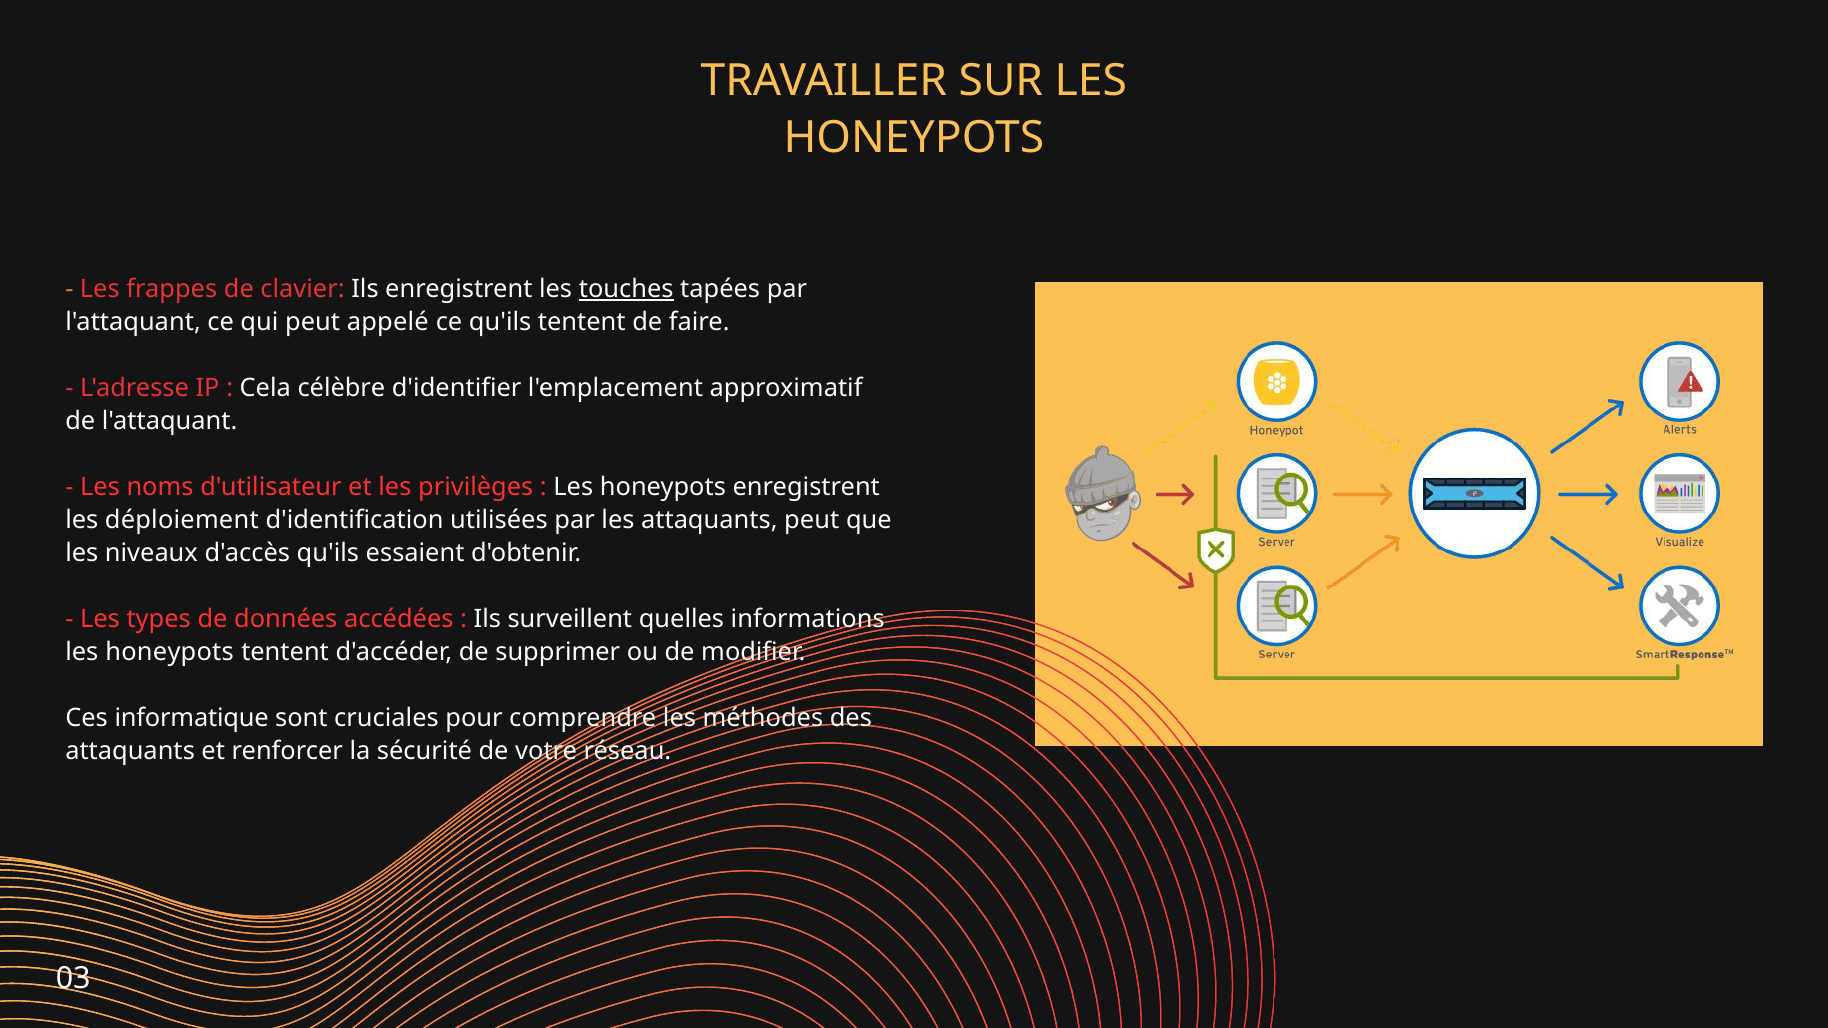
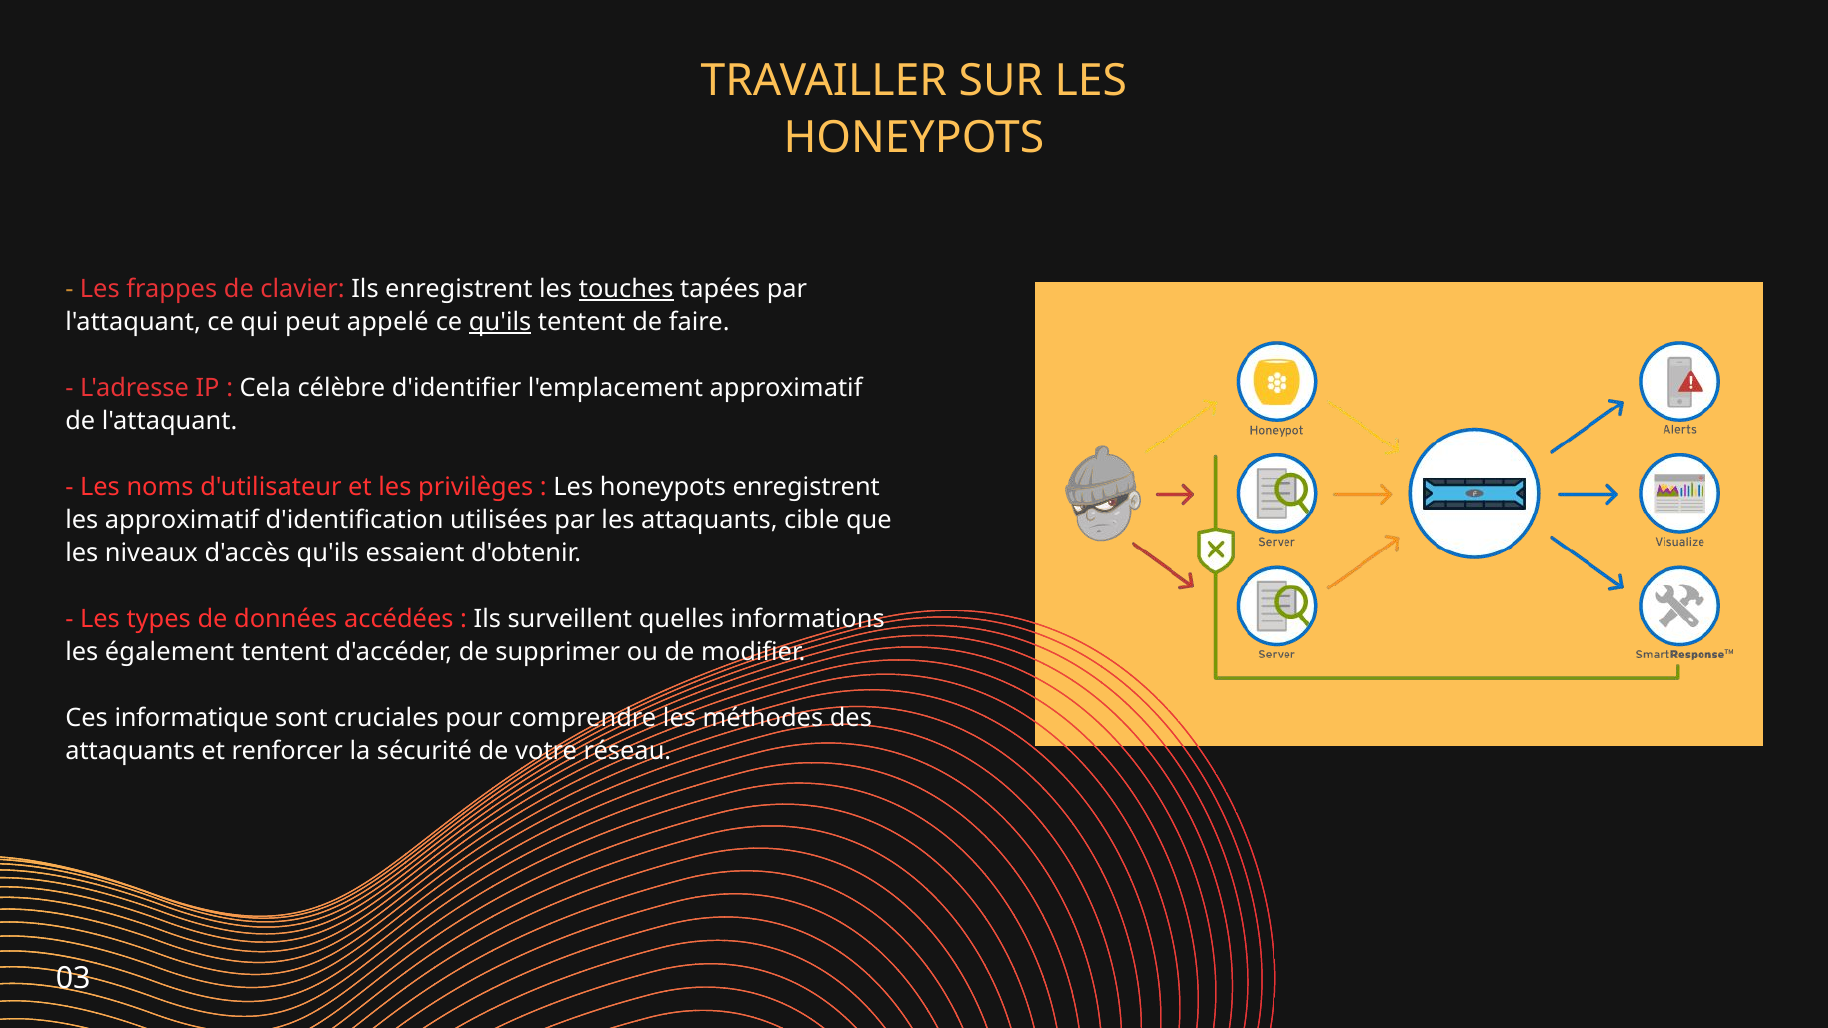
qu'ils at (500, 322) underline: none -> present
les déploiement: déploiement -> approximatif
attaquants peut: peut -> cible
honeypots at (170, 652): honeypots -> également
